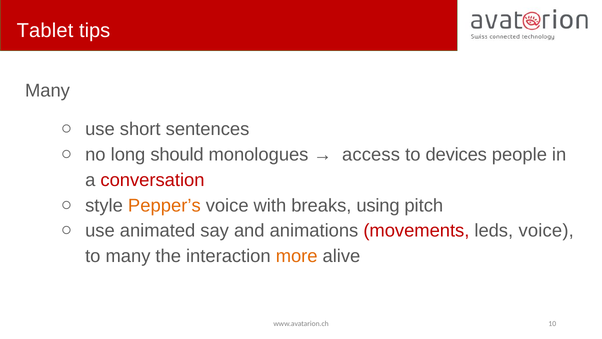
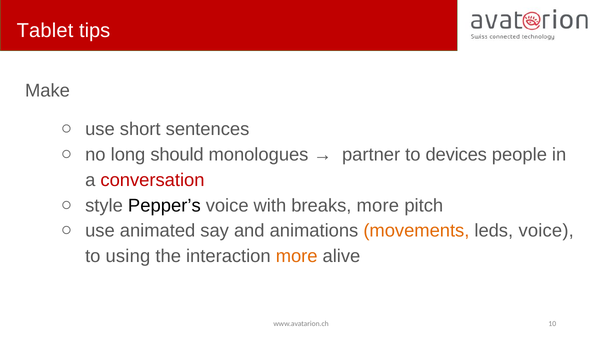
Many at (47, 90): Many -> Make
access: access -> partner
Pepper’s colour: orange -> black
breaks using: using -> more
movements colour: red -> orange
to many: many -> using
